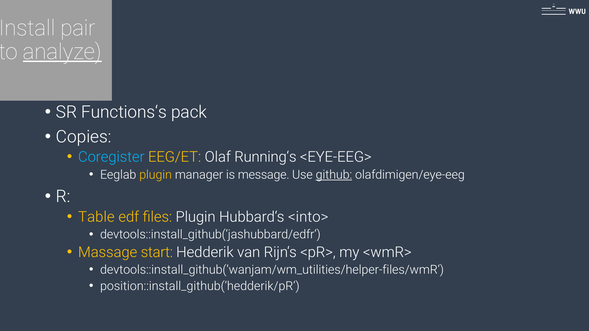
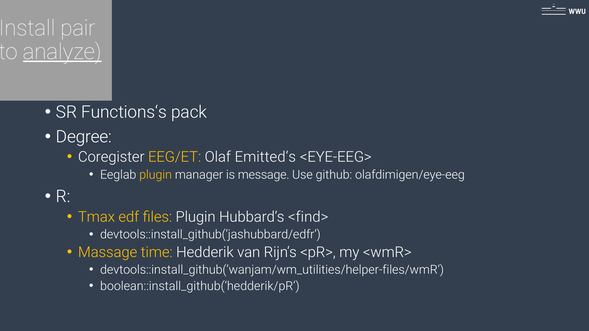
Copies: Copies -> Degree
Coregister colour: light blue -> white
Running‘s: Running‘s -> Emitted‘s
github underline: present -> none
Table: Table -> Tmax
<into>: <into> -> <find>
start: start -> time
position::install_github(‘hedderik/pR‘: position::install_github(‘hedderik/pR‘ -> boolean::install_github(‘hedderik/pR‘
